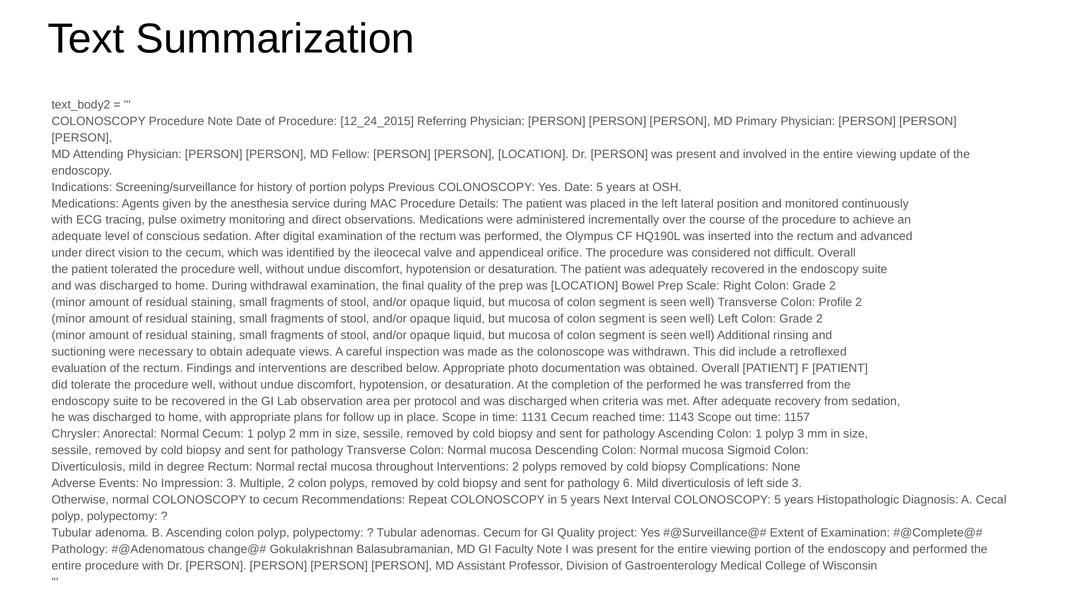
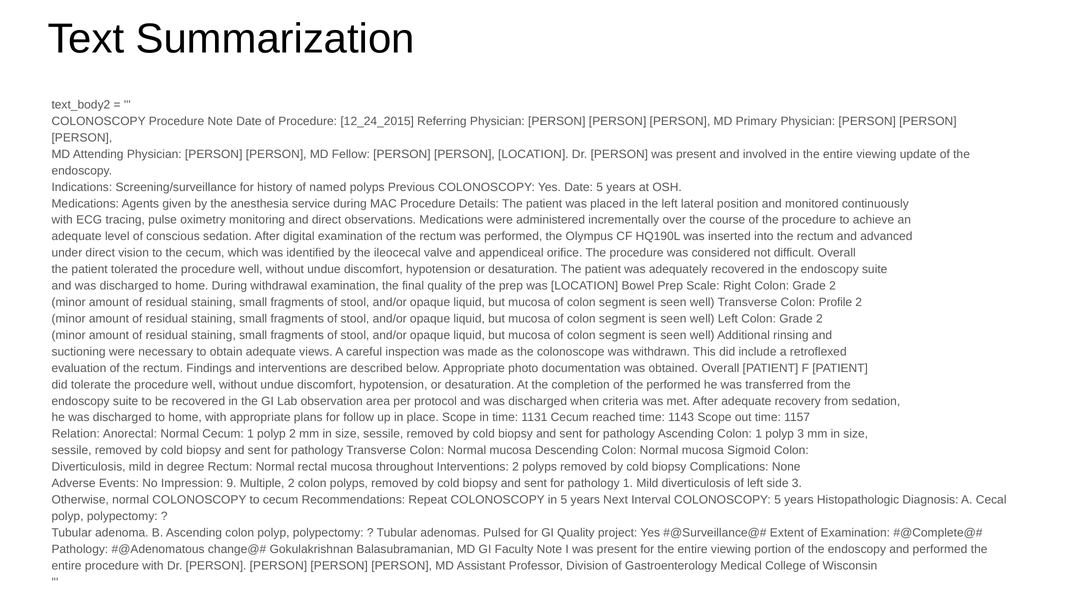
of portion: portion -> named
Chrysler: Chrysler -> Relation
Impression 3: 3 -> 9
pathology 6: 6 -> 1
adenomas Cecum: Cecum -> Pulsed
